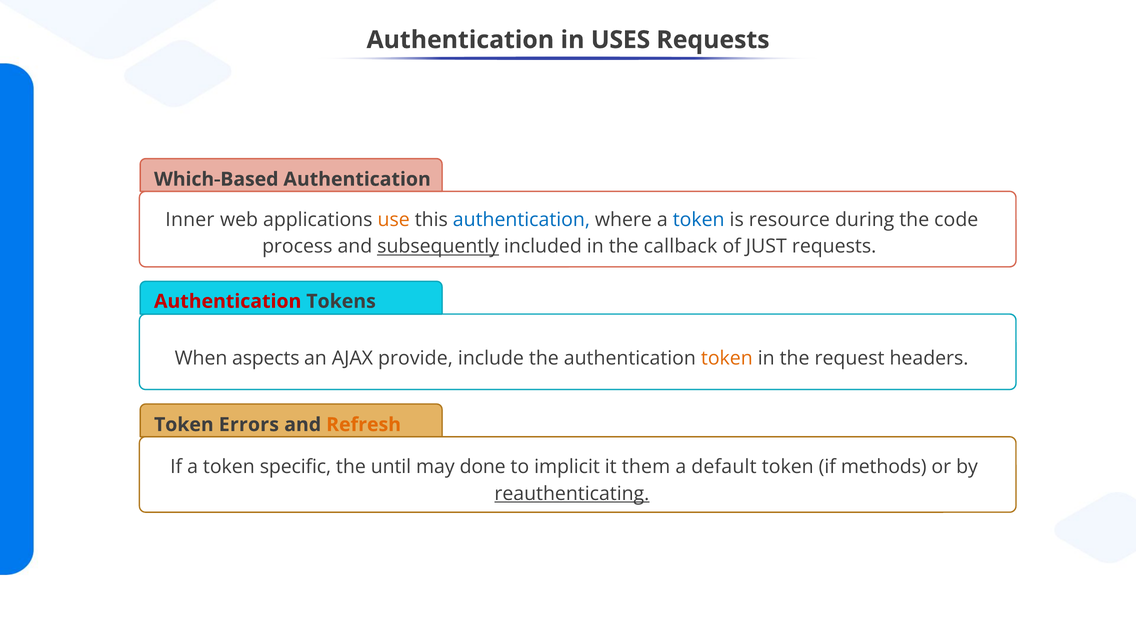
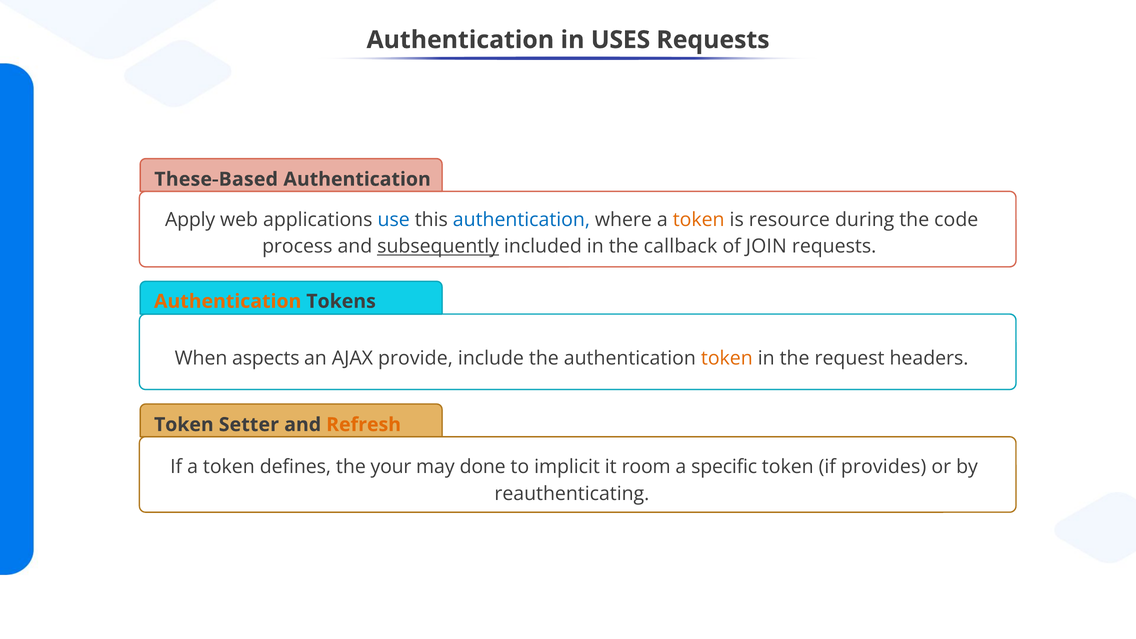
Which-Based: Which-Based -> These-Based
Inner: Inner -> Apply
use colour: orange -> blue
token at (699, 220) colour: blue -> orange
JUST: JUST -> JOIN
Authentication at (228, 301) colour: red -> orange
Errors: Errors -> Setter
specific: specific -> defines
until: until -> your
them: them -> room
default: default -> specific
methods: methods -> provides
reauthenticating underline: present -> none
